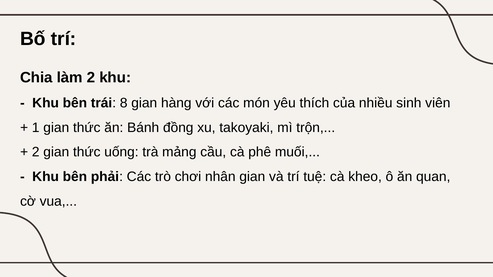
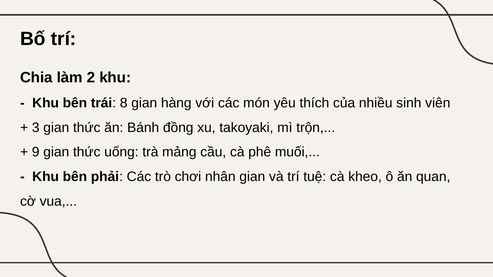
1: 1 -> 3
2 at (36, 152): 2 -> 9
